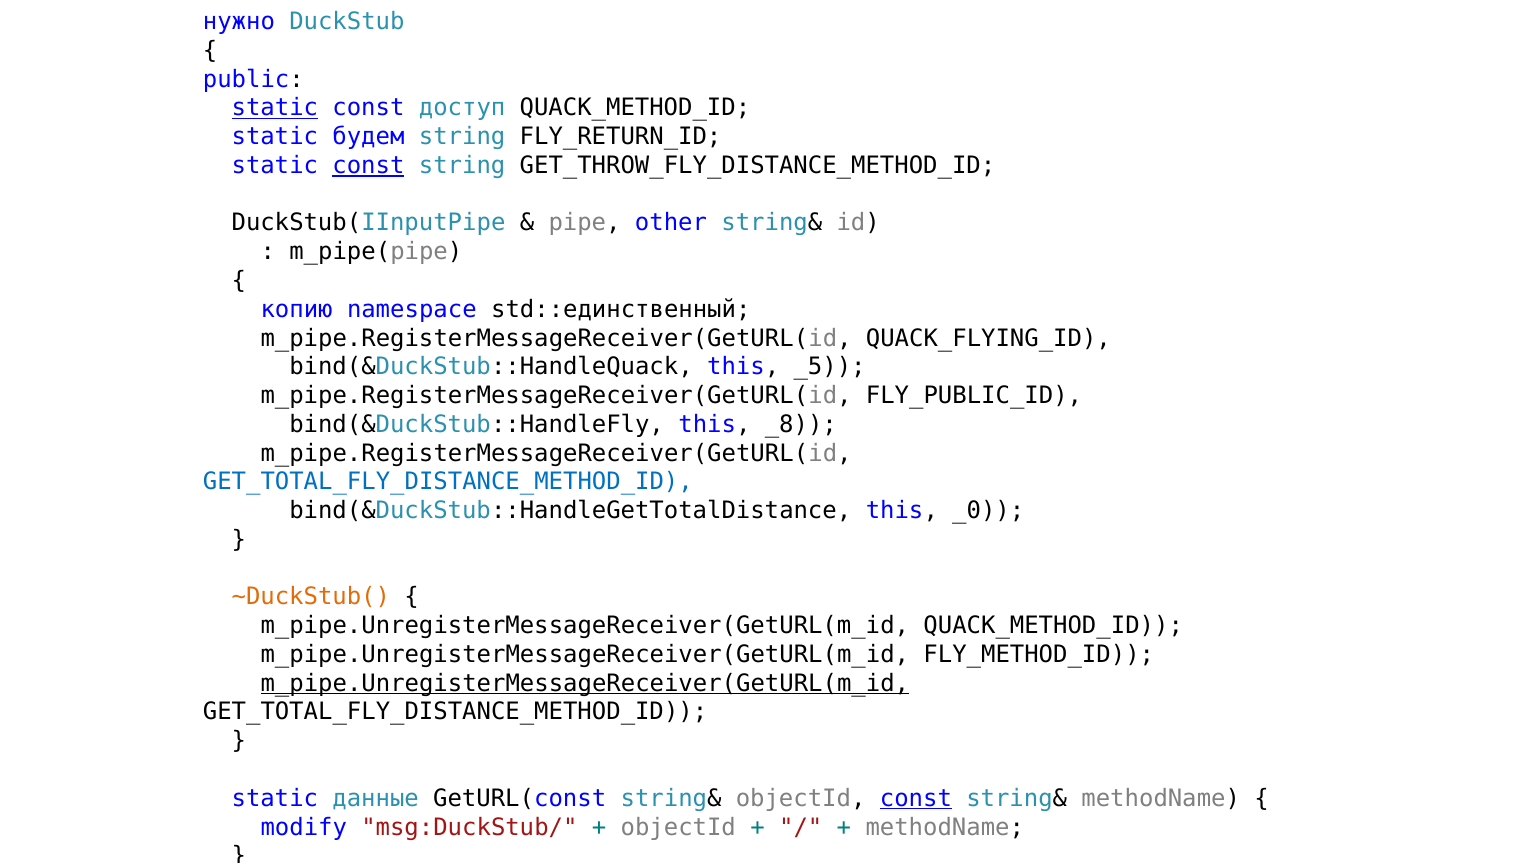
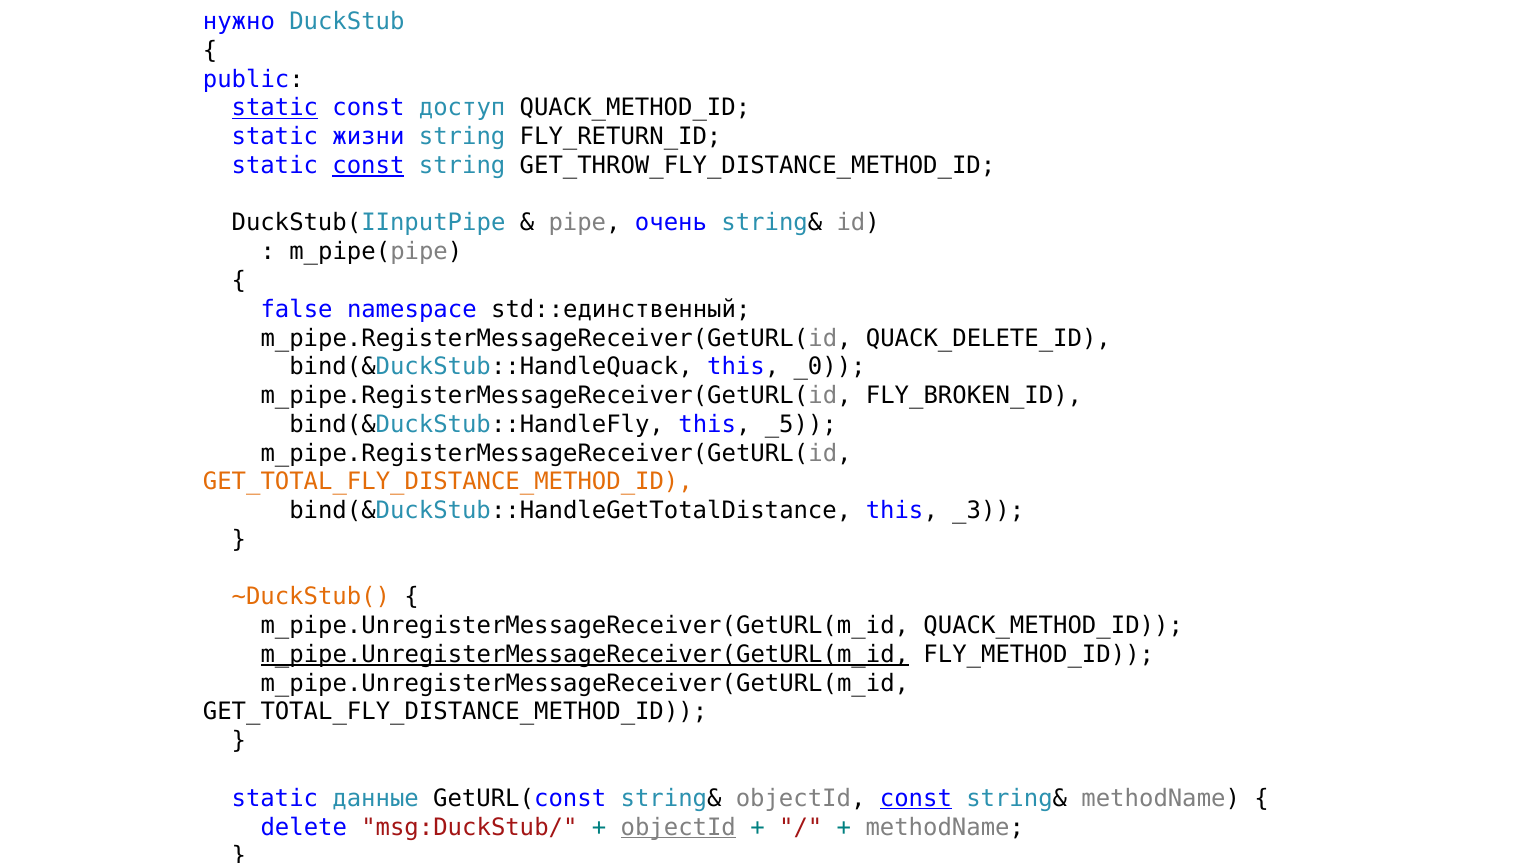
будем: будем -> жизни
other: other -> очень
копию: копию -> false
QUACK_FLYING_ID: QUACK_FLYING_ID -> QUACK_DELETE_ID
_5: _5 -> _0
FLY_PUBLIC_ID: FLY_PUBLIC_ID -> FLY_BROKEN_ID
_8: _8 -> _5
GET_TOTAL_FLY_DISTANCE_METHOD_ID at (448, 482) colour: blue -> orange
_0: _0 -> _3
m_pipe.UnregisterMessageReceiver(GetURL(m_id at (585, 654) underline: none -> present
m_pipe.UnregisterMessageReceiver(GetURL(m_id at (585, 683) underline: present -> none
modify: modify -> delete
objectId at (678, 826) underline: none -> present
